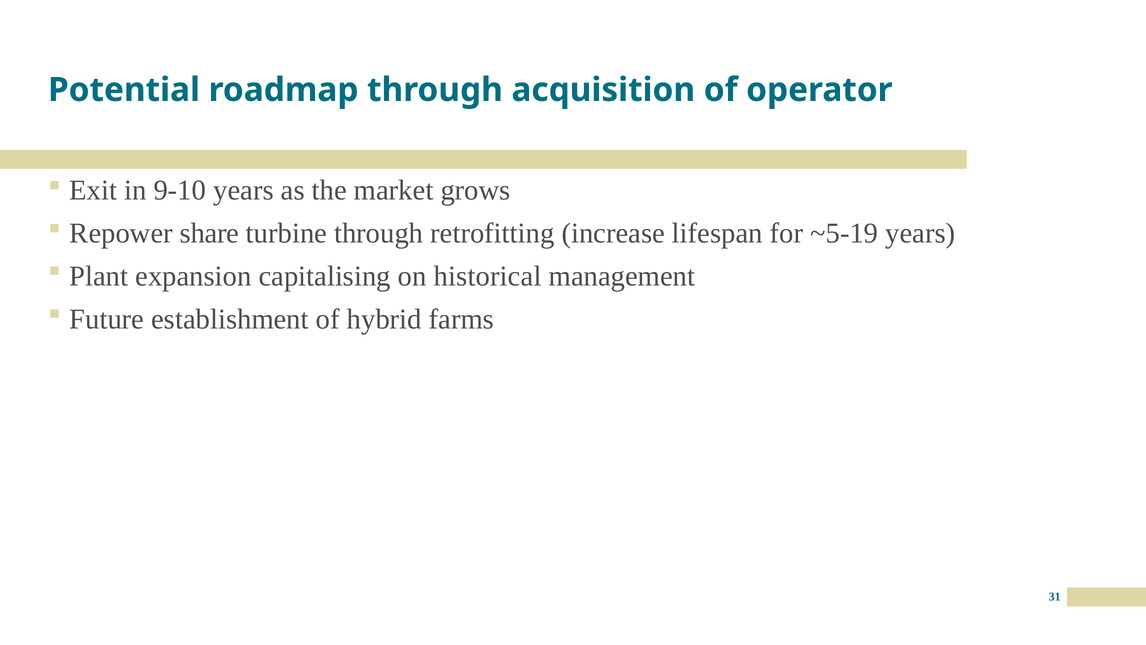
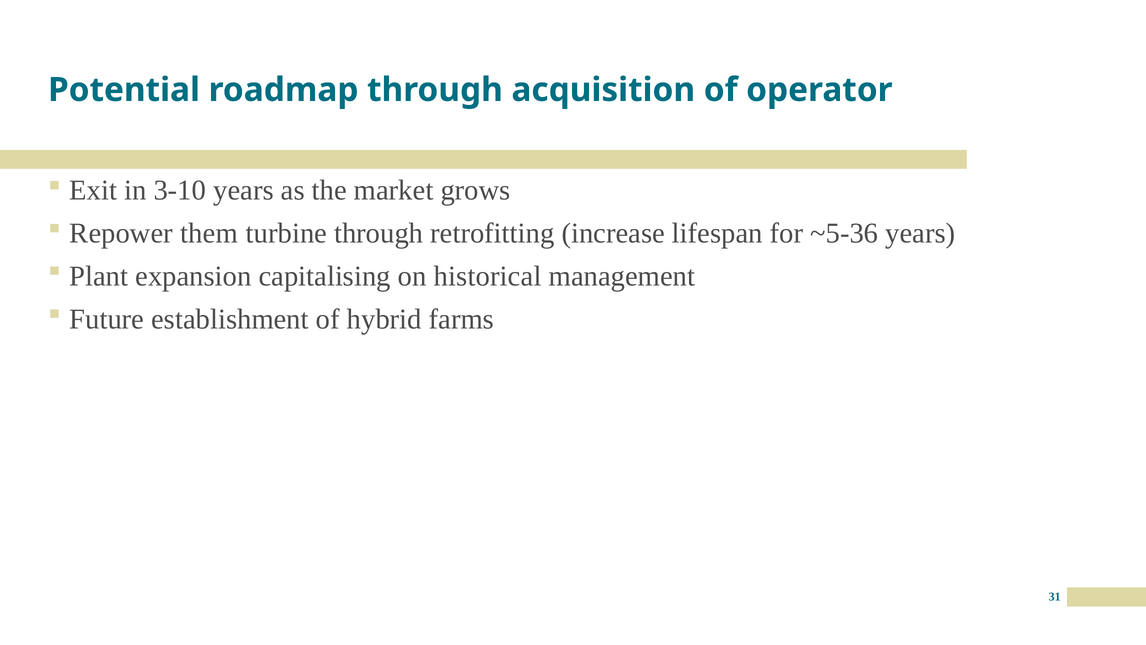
9-10: 9-10 -> 3-10
share: share -> them
~5-19: ~5-19 -> ~5-36
